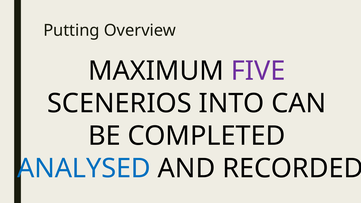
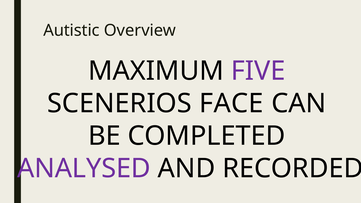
Putting: Putting -> Autistic
INTO: INTO -> FACE
ANALYSED colour: blue -> purple
